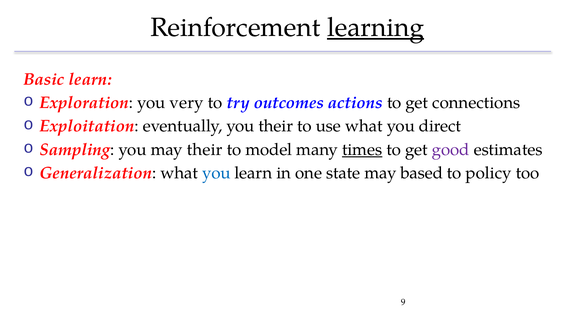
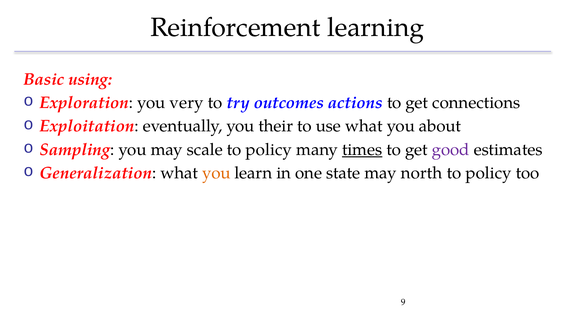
learning underline: present -> none
Basic learn: learn -> using
direct: direct -> about
may their: their -> scale
model at (269, 150): model -> policy
you at (216, 173) colour: blue -> orange
based: based -> north
